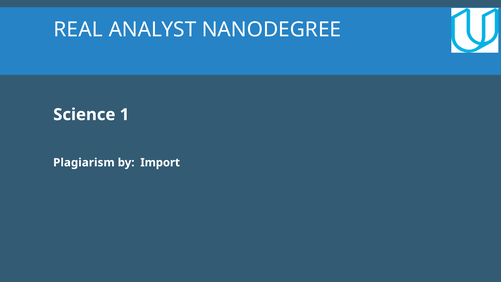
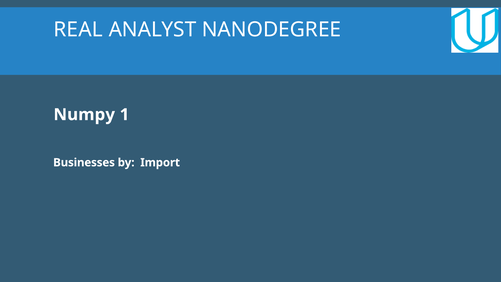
Science: Science -> Numpy
Plagiarism: Plagiarism -> Businesses
